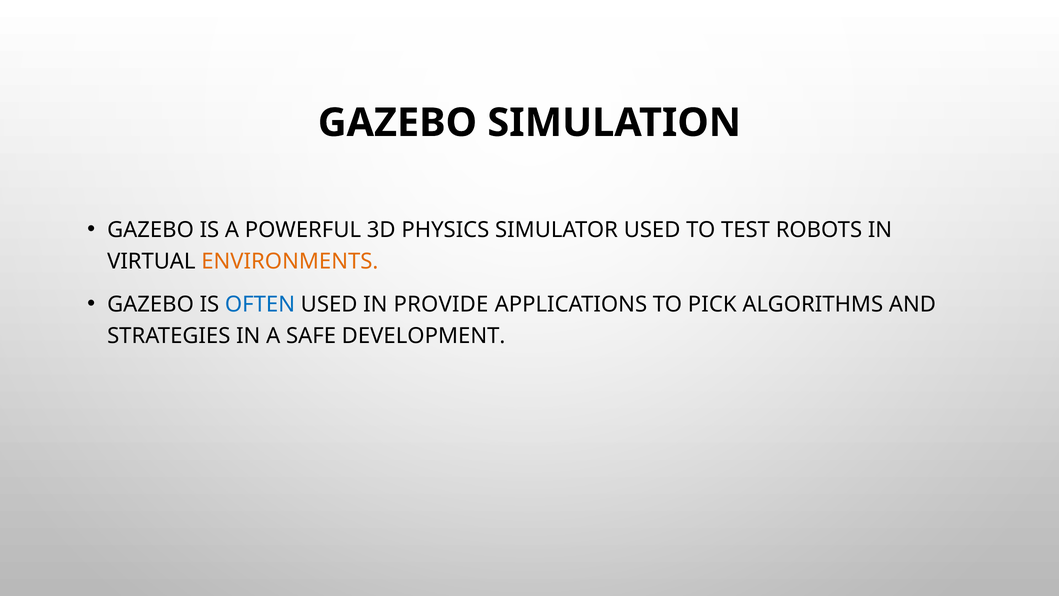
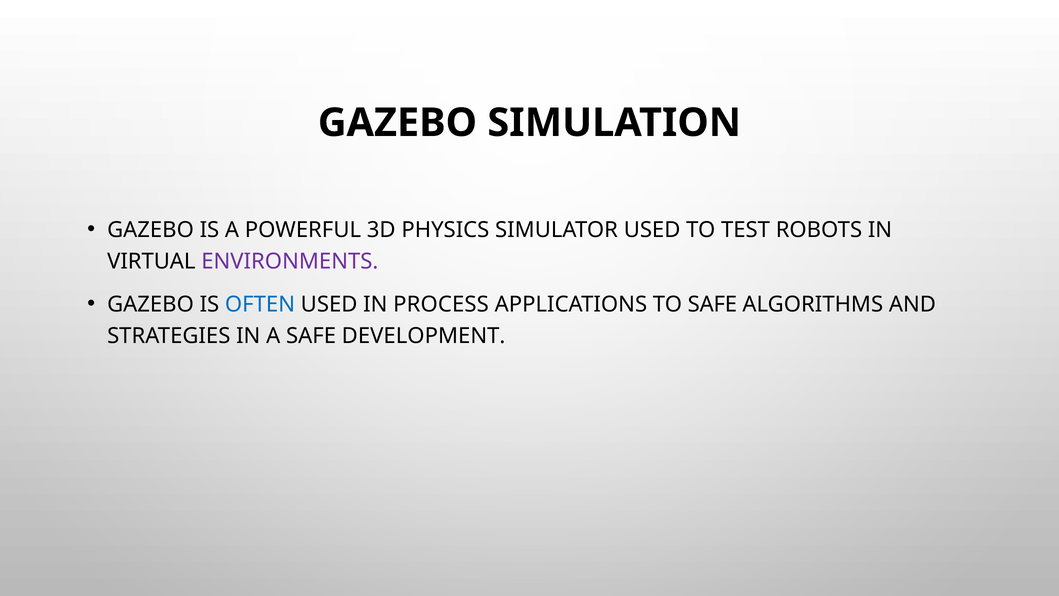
ENVIRONMENTS colour: orange -> purple
PROVIDE: PROVIDE -> PROCESS
TO PICK: PICK -> SAFE
